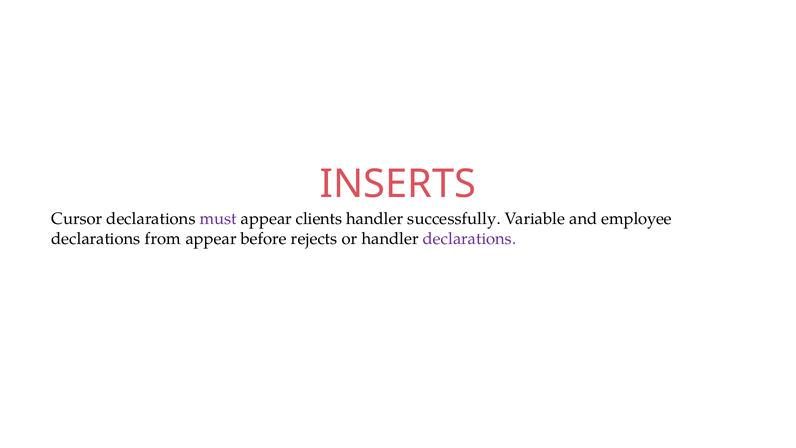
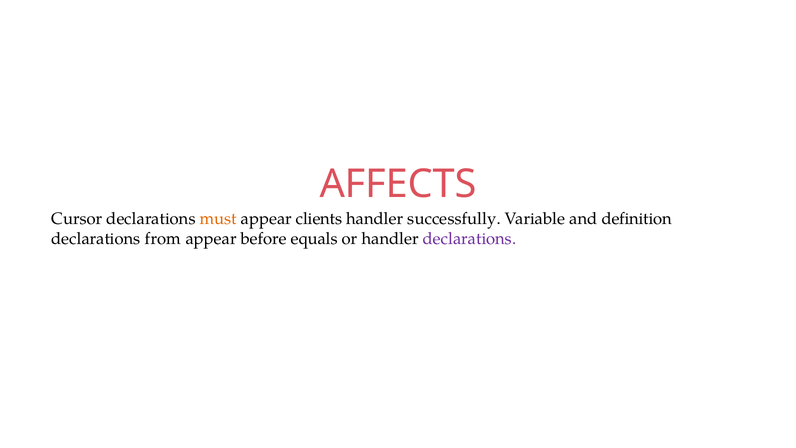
INSERTS: INSERTS -> AFFECTS
must colour: purple -> orange
employee: employee -> definition
rejects: rejects -> equals
